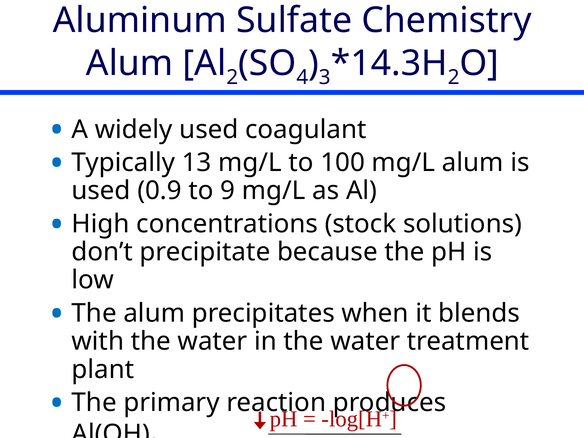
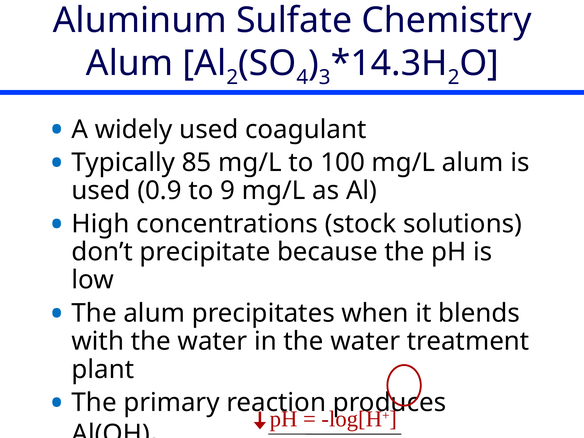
13: 13 -> 85
